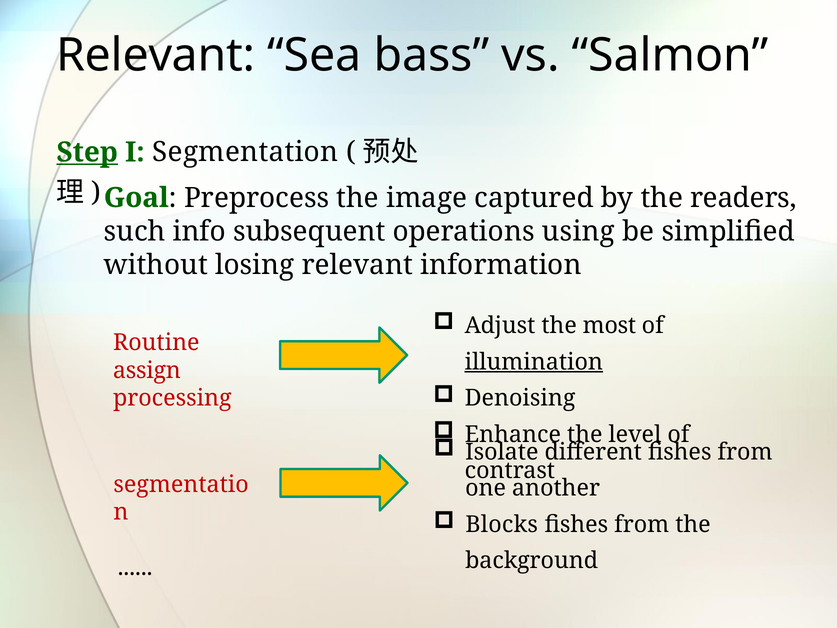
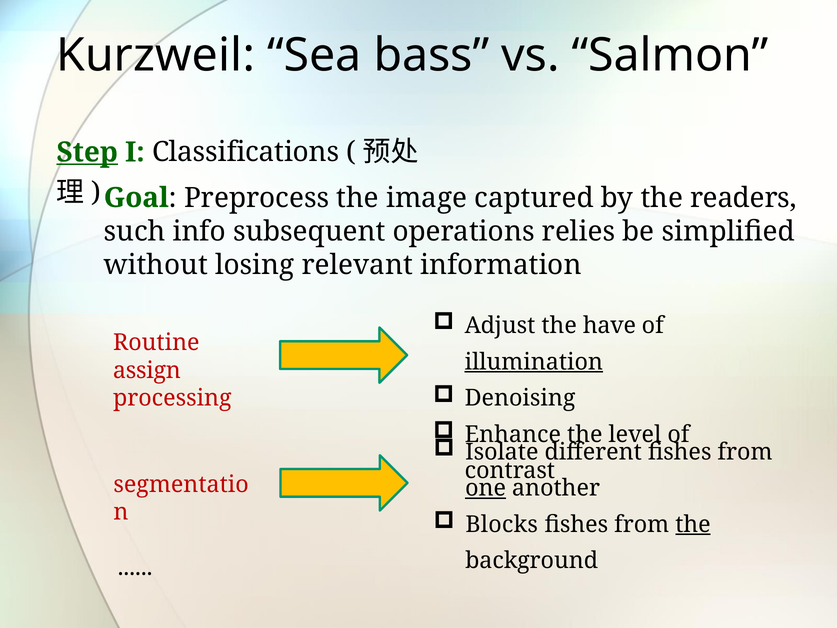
Relevant at (156, 55): Relevant -> Kurzweil
Segmentation: Segmentation -> Classifications
using: using -> relies
most: most -> have
one underline: none -> present
the at (693, 524) underline: none -> present
